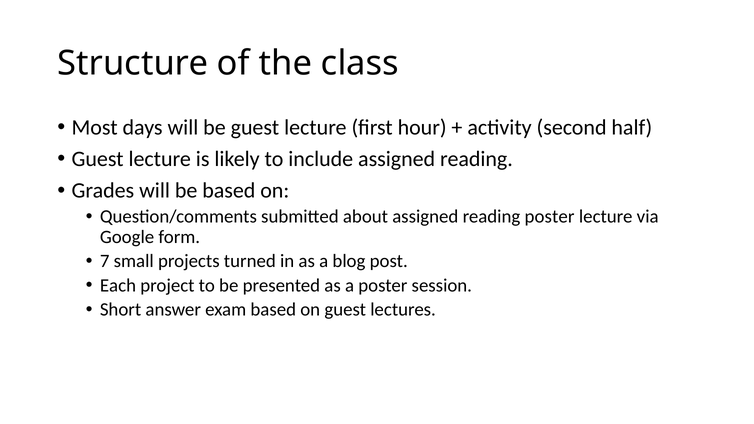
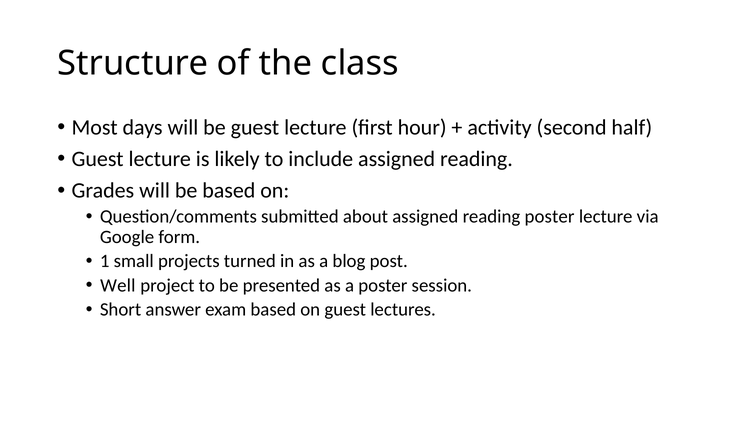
7: 7 -> 1
Each: Each -> Well
